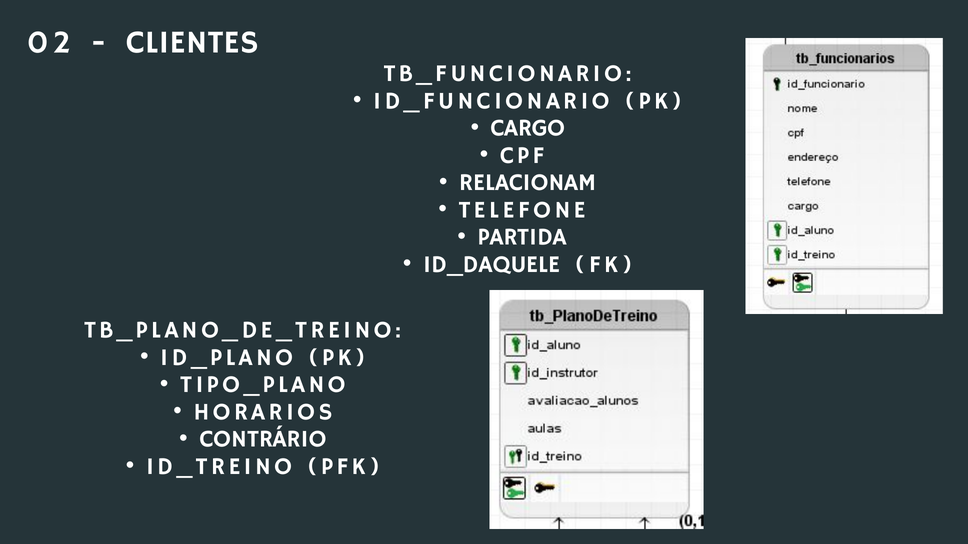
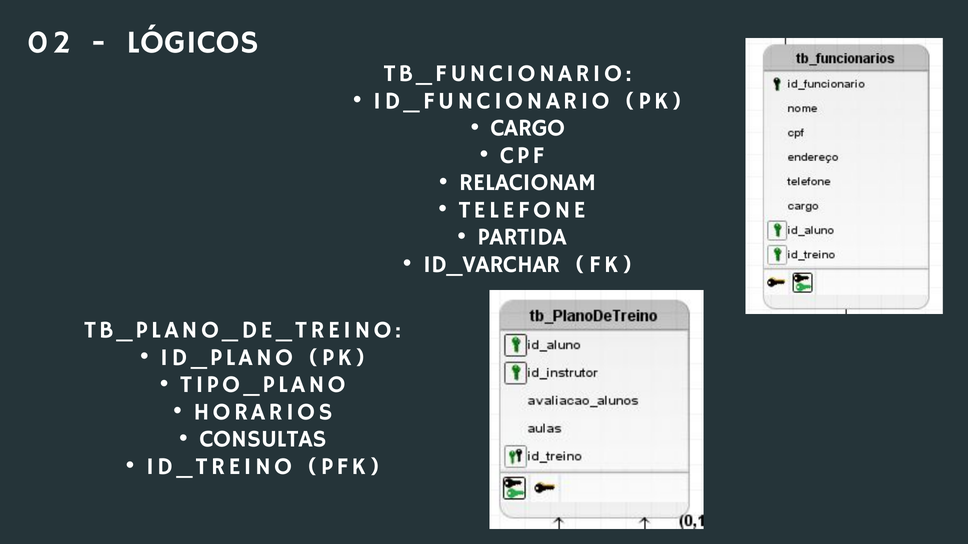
CLIENTES: CLIENTES -> LÓGICOS
ID_DAQUELE: ID_DAQUELE -> ID_VARCHAR
CONTRÁRIO: CONTRÁRIO -> CONSULTAS
